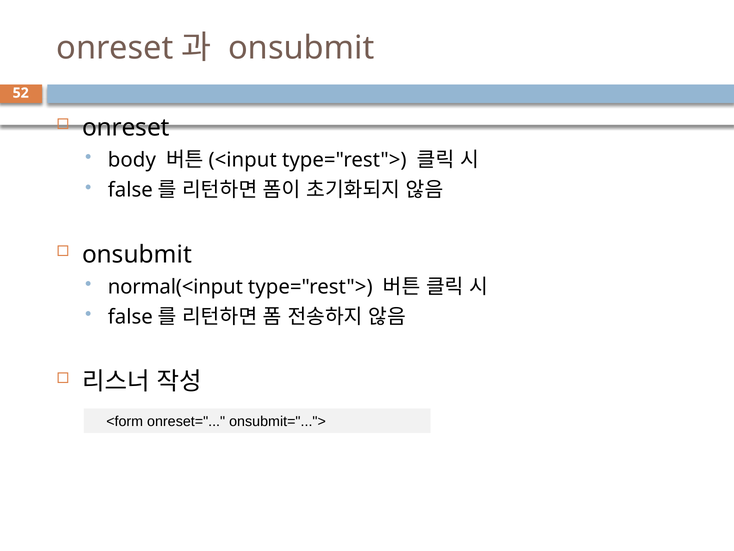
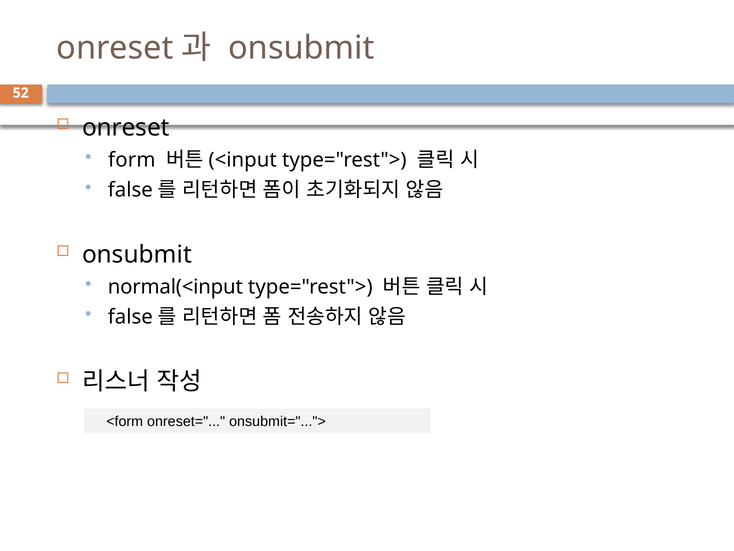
body: body -> form
